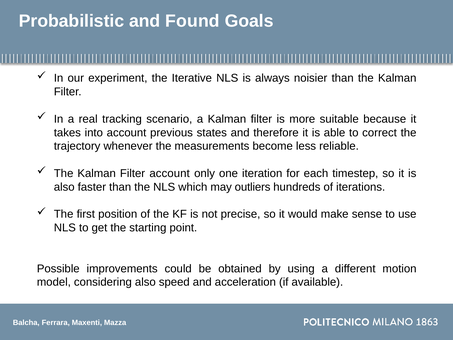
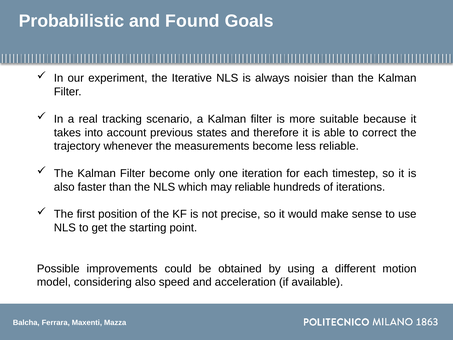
Filter account: account -> become
may outliers: outliers -> reliable
